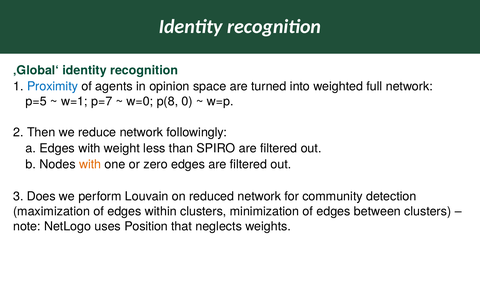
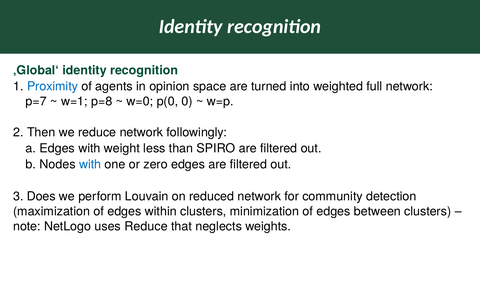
p=5: p=5 -> p=7
p=7: p=7 -> p=8
p(8: p(8 -> p(0
with at (90, 164) colour: orange -> blue
uses Position: Position -> Reduce
